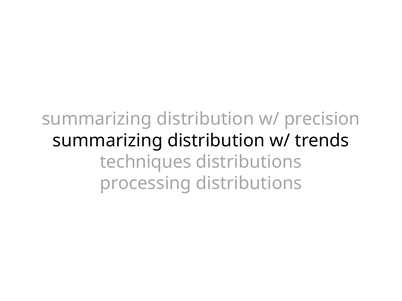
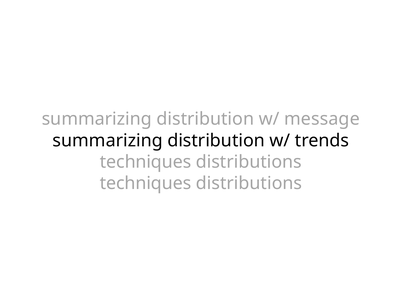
precision: precision -> message
processing at (146, 184): processing -> techniques
